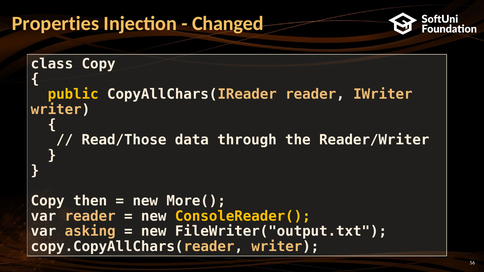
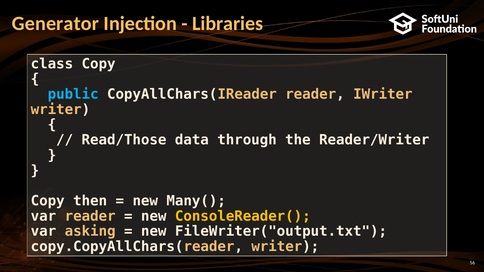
Properties: Properties -> Generator
Changed: Changed -> Libraries
public colour: yellow -> light blue
More(: More( -> Many(
